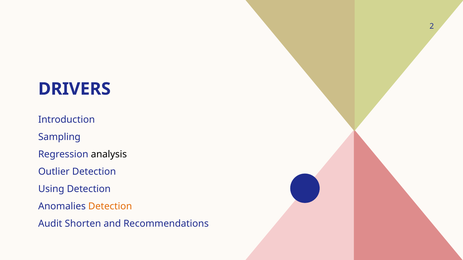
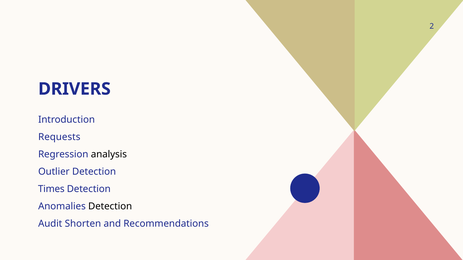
Sampling: Sampling -> Requests
Using: Using -> Times
Detection at (110, 207) colour: orange -> black
